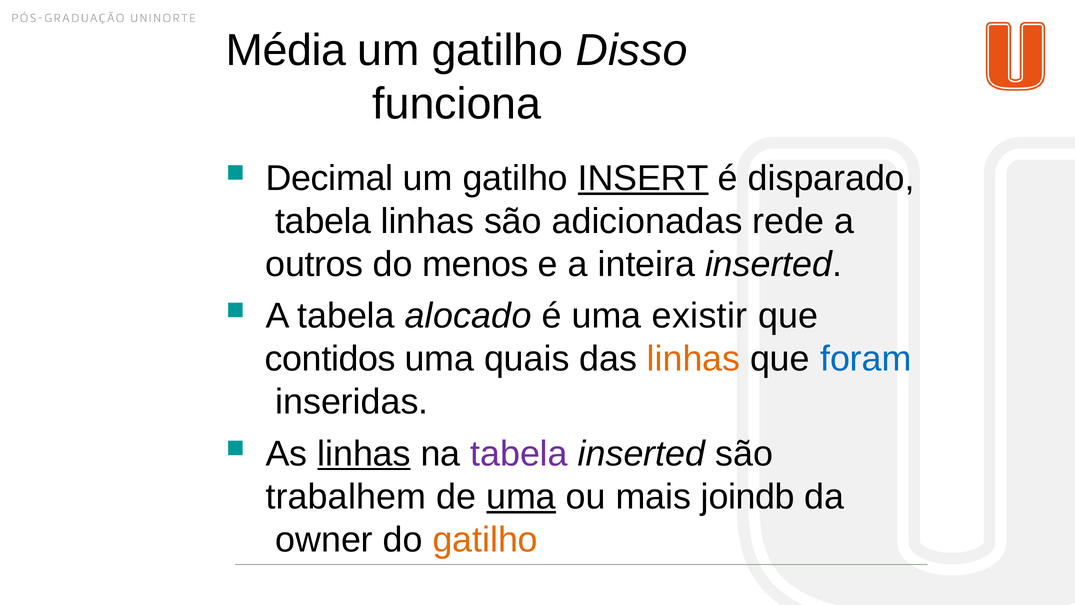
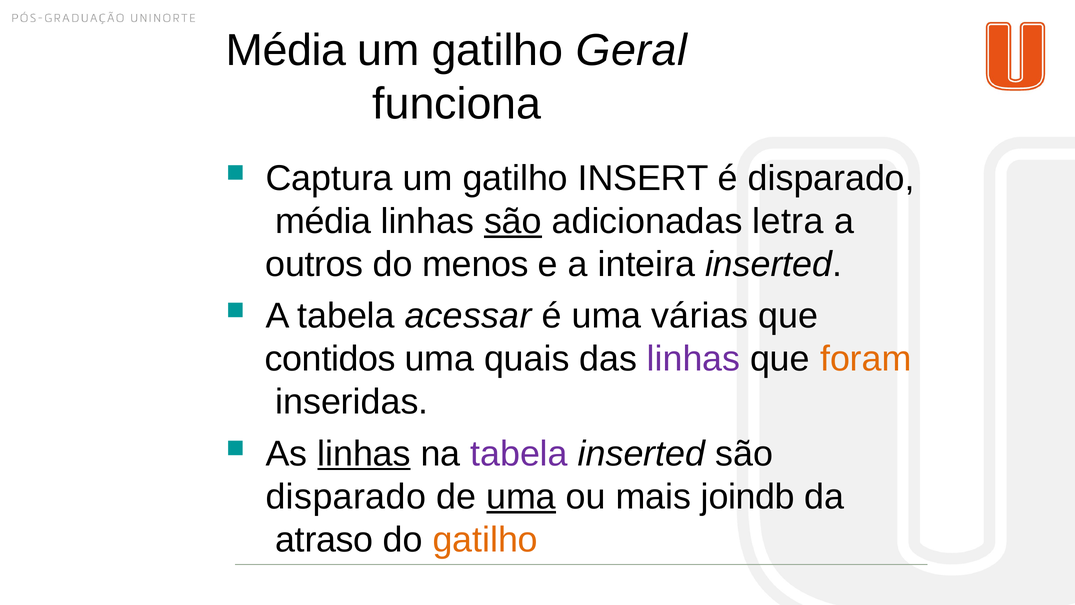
Disso: Disso -> Geral
Decimal: Decimal -> Captura
INSERT underline: present -> none
tabela at (323, 221): tabela -> média
são at (513, 221) underline: none -> present
rede: rede -> letra
alocado: alocado -> acessar
existir: existir -> várias
linhas at (694, 359) colour: orange -> purple
foram colour: blue -> orange
trabalhem at (346, 497): trabalhem -> disparado
owner: owner -> atraso
